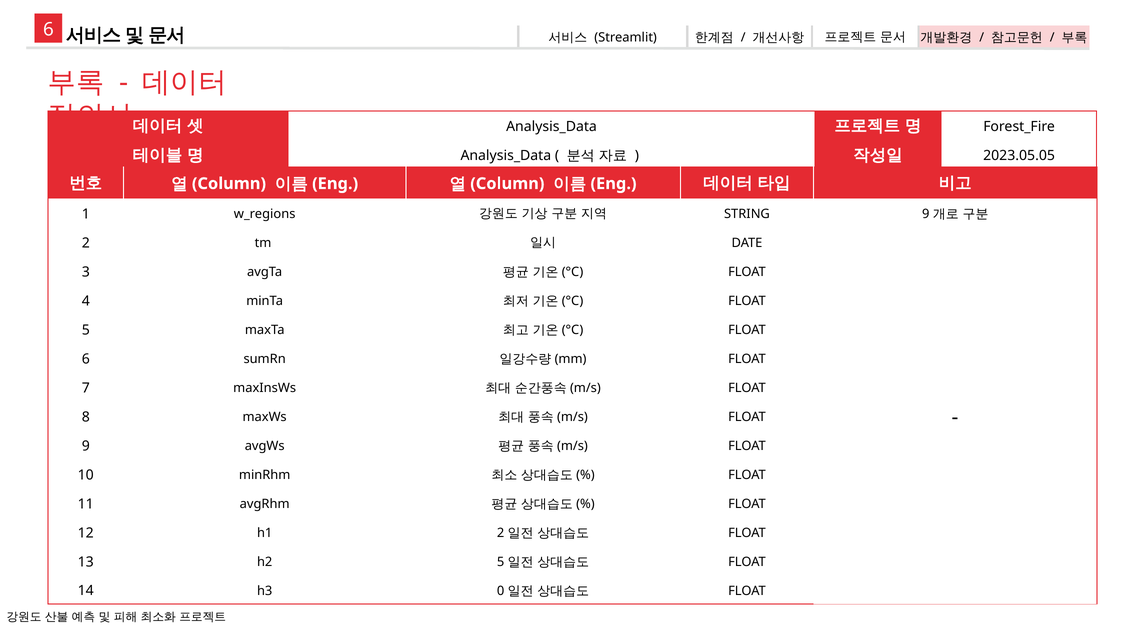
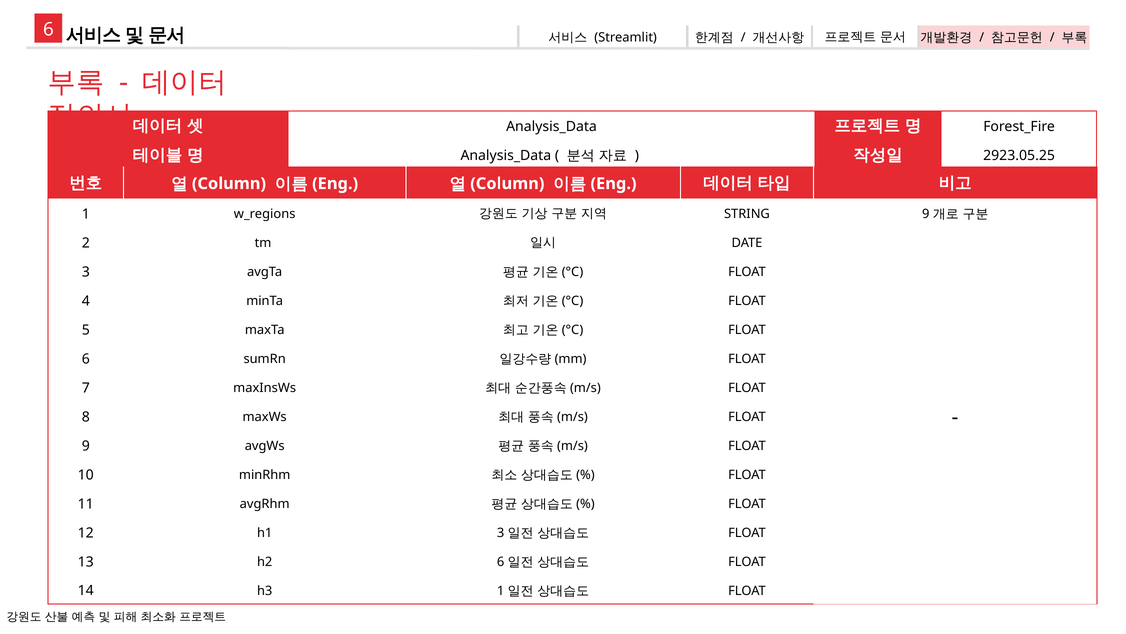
2023.05.05: 2023.05.05 -> 2923.05.25
h1 2: 2 -> 3
h2 5: 5 -> 6
h3 0: 0 -> 1
